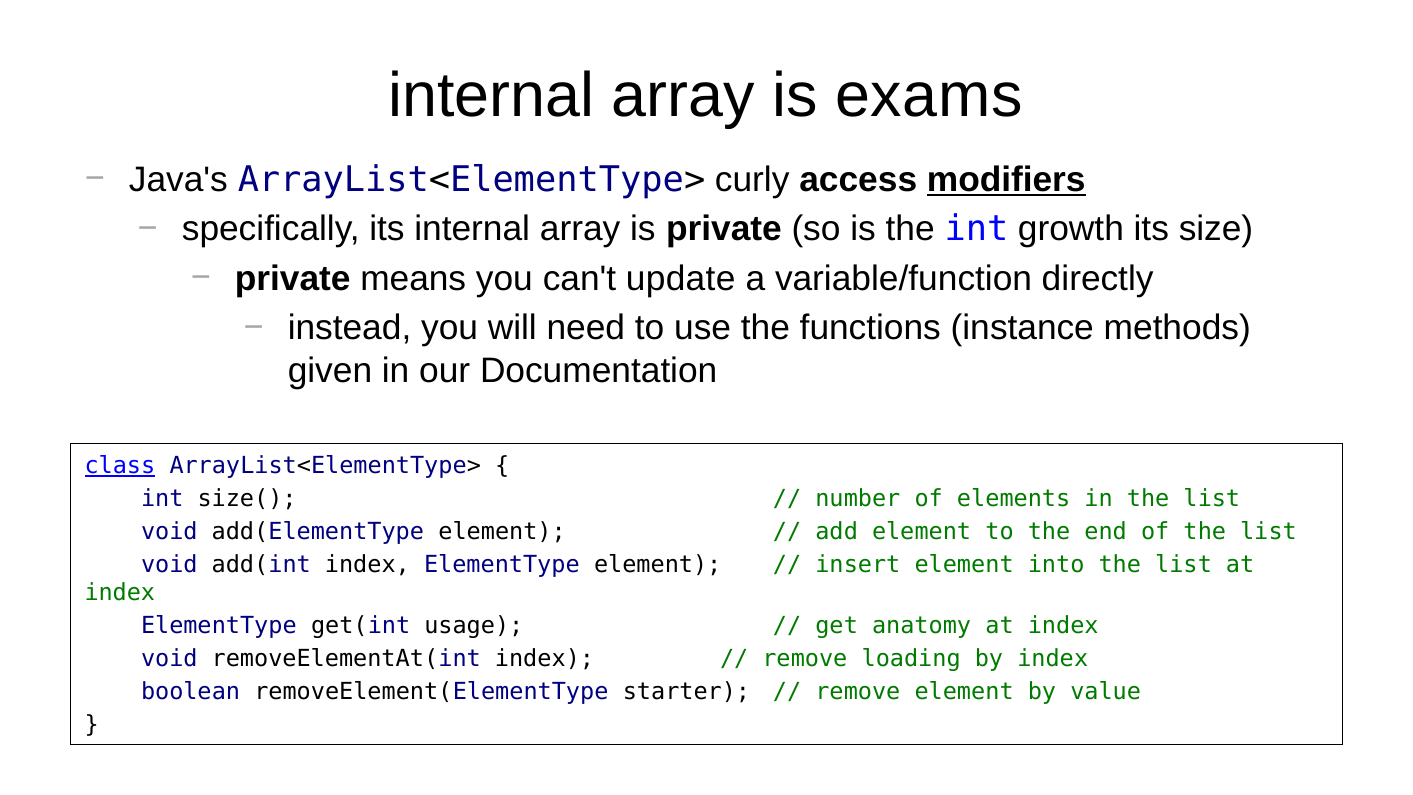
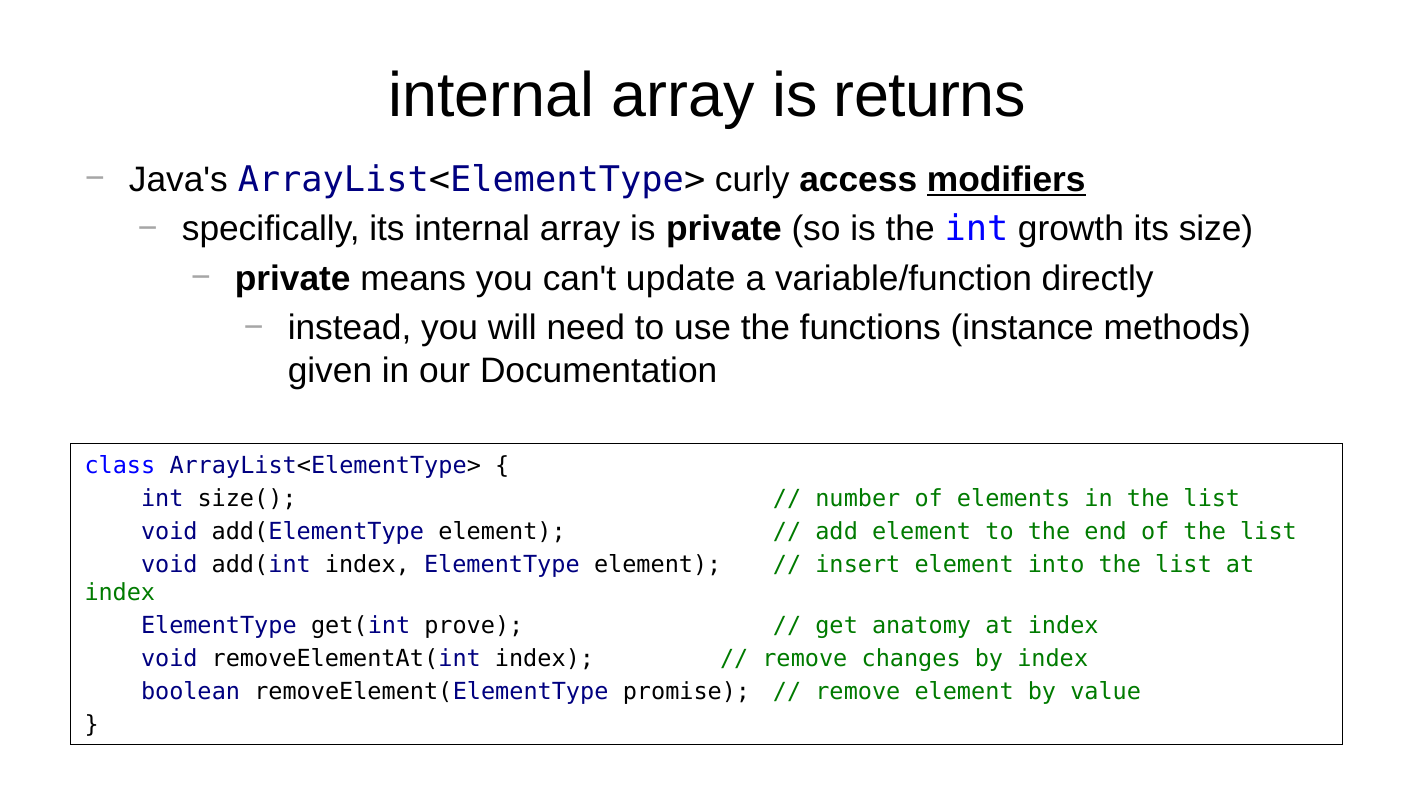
exams: exams -> returns
class underline: present -> none
usage: usage -> prove
loading: loading -> changes
starter: starter -> promise
